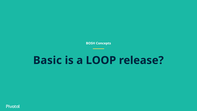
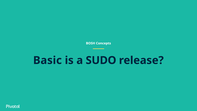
LOOP: LOOP -> SUDO
